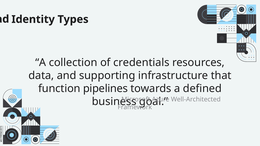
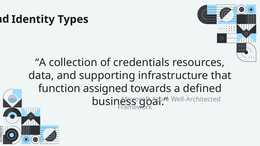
pipelines: pipelines -> assigned
